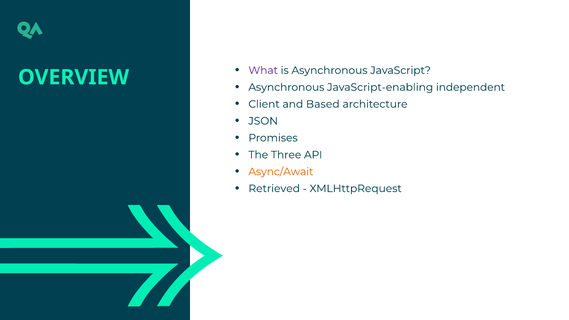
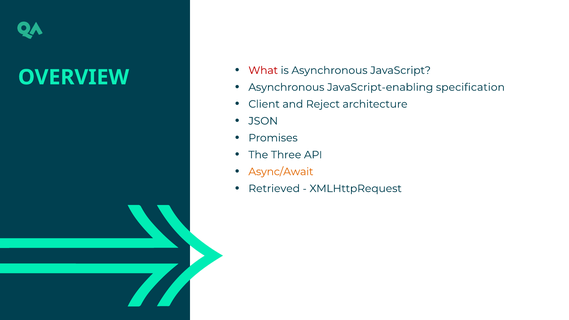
What colour: purple -> red
independent: independent -> specification
Based: Based -> Reject
